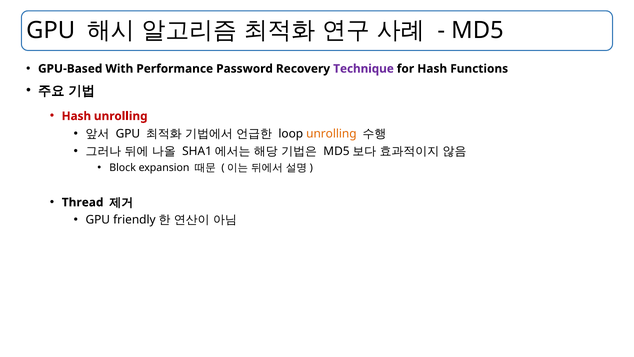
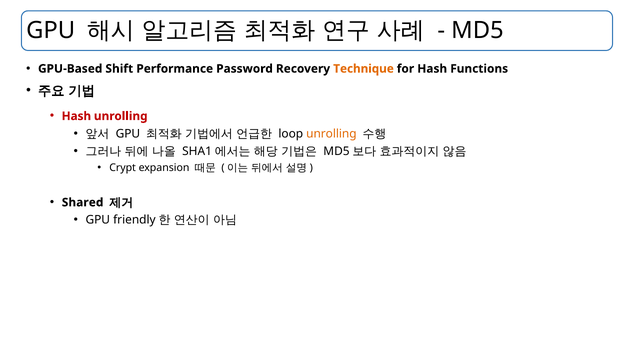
With: With -> Shift
Technique colour: purple -> orange
Block: Block -> Crypt
Thread: Thread -> Shared
